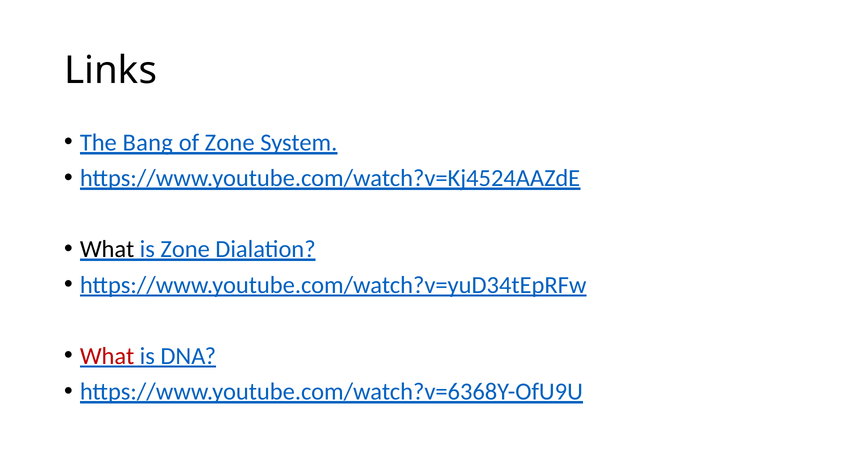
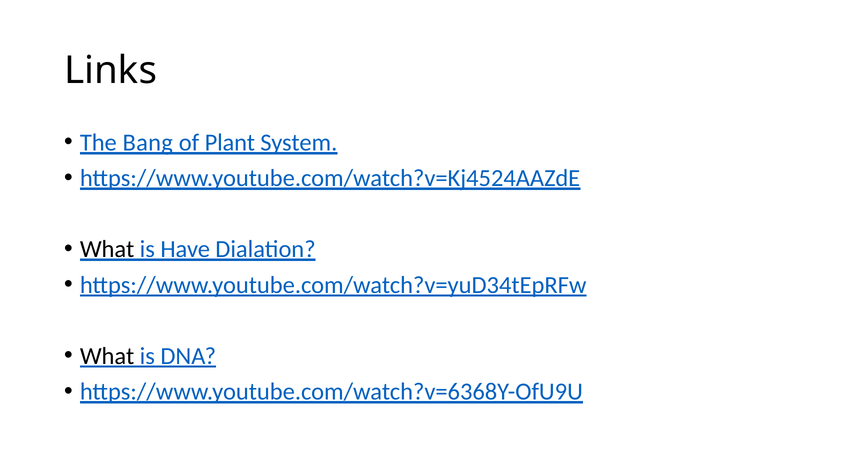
of Zone: Zone -> Plant
is Zone: Zone -> Have
What at (107, 356) colour: red -> black
